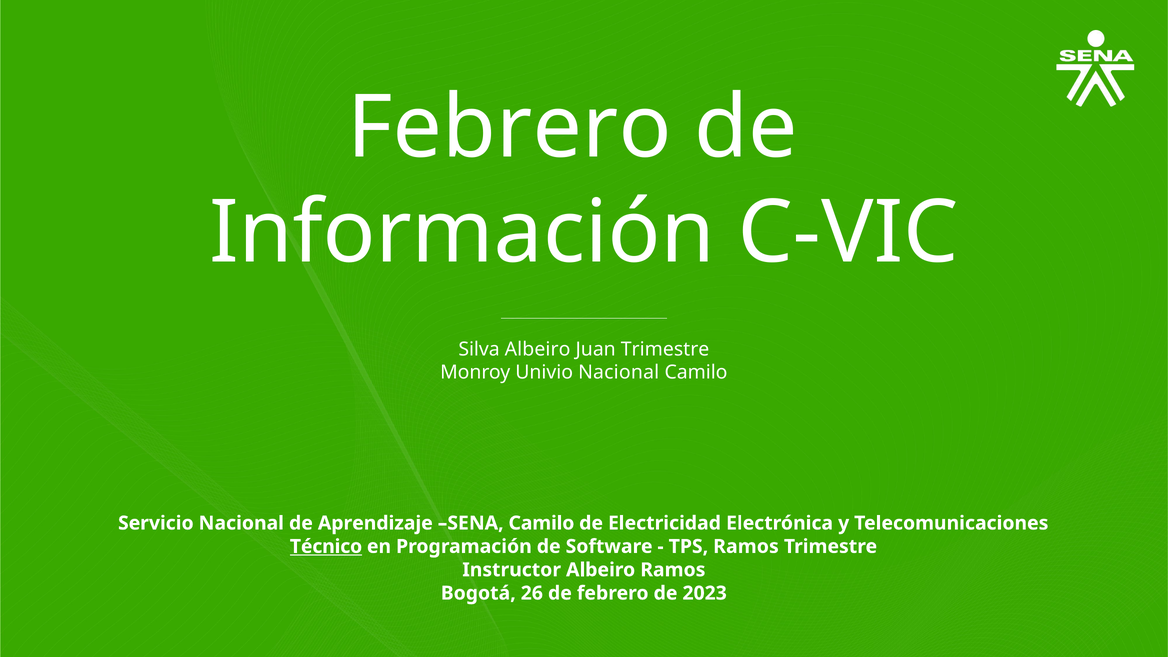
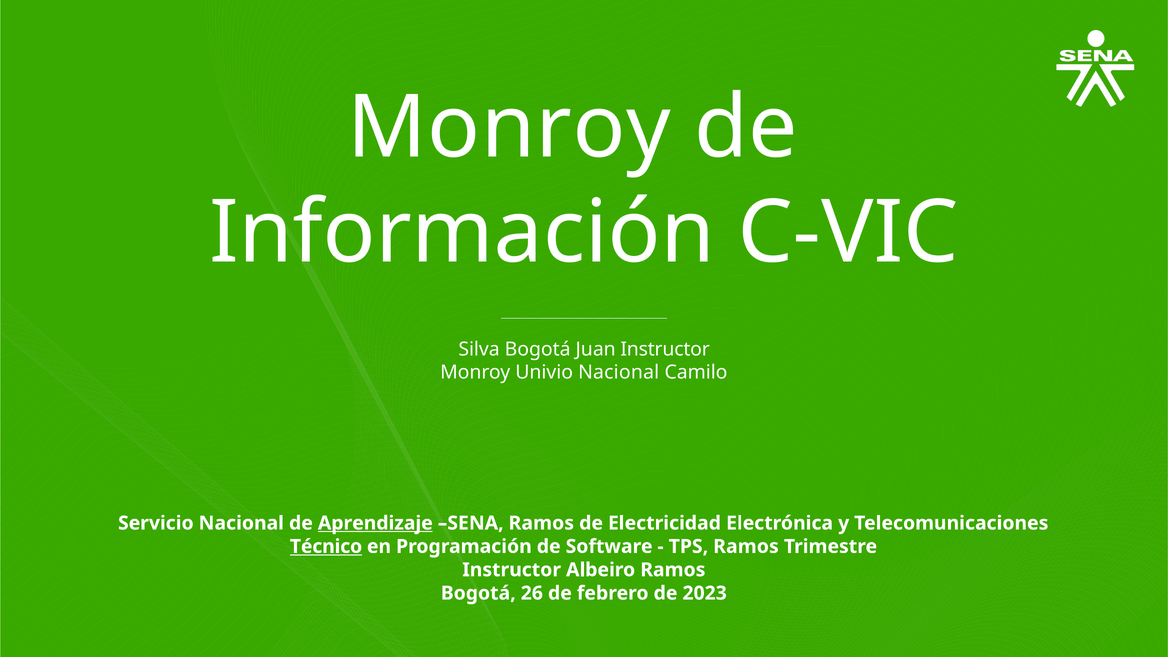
Febrero at (509, 128): Febrero -> Monroy
Silva Albeiro: Albeiro -> Bogotá
Juan Trimestre: Trimestre -> Instructor
Aprendizaje underline: none -> present
SENA Camilo: Camilo -> Ramos
